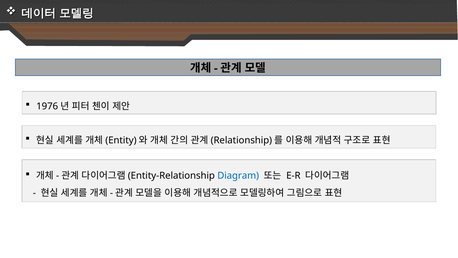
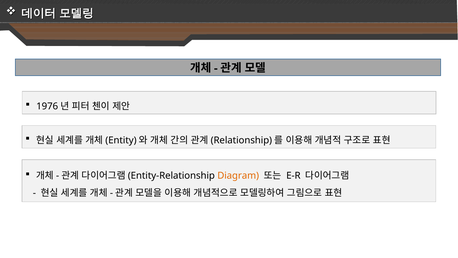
Diagram colour: blue -> orange
